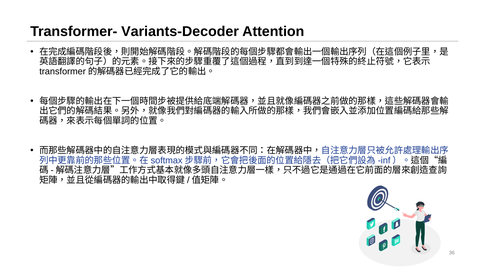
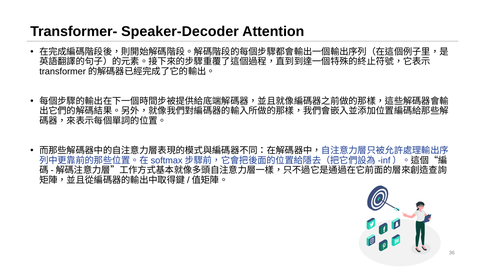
Variants-Decoder: Variants-Decoder -> Speaker-Decoder
